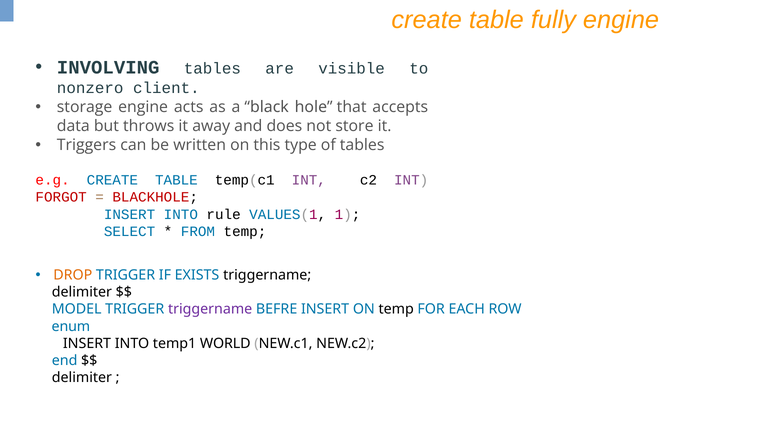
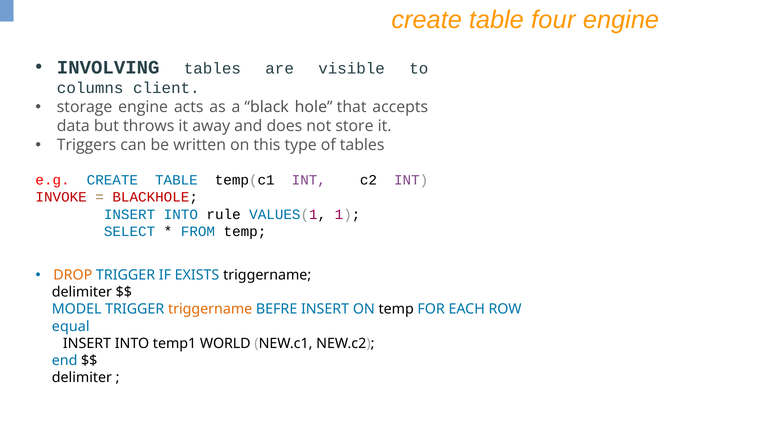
fully: fully -> four
nonzero: nonzero -> columns
FORGOT: FORGOT -> INVOKE
triggername at (210, 310) colour: purple -> orange
enum: enum -> equal
